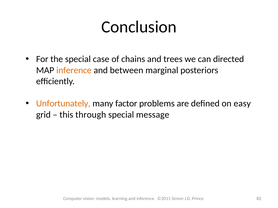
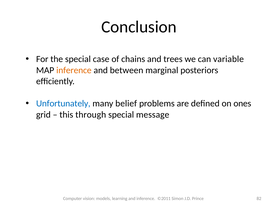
directed: directed -> variable
Unfortunately colour: orange -> blue
factor: factor -> belief
easy: easy -> ones
